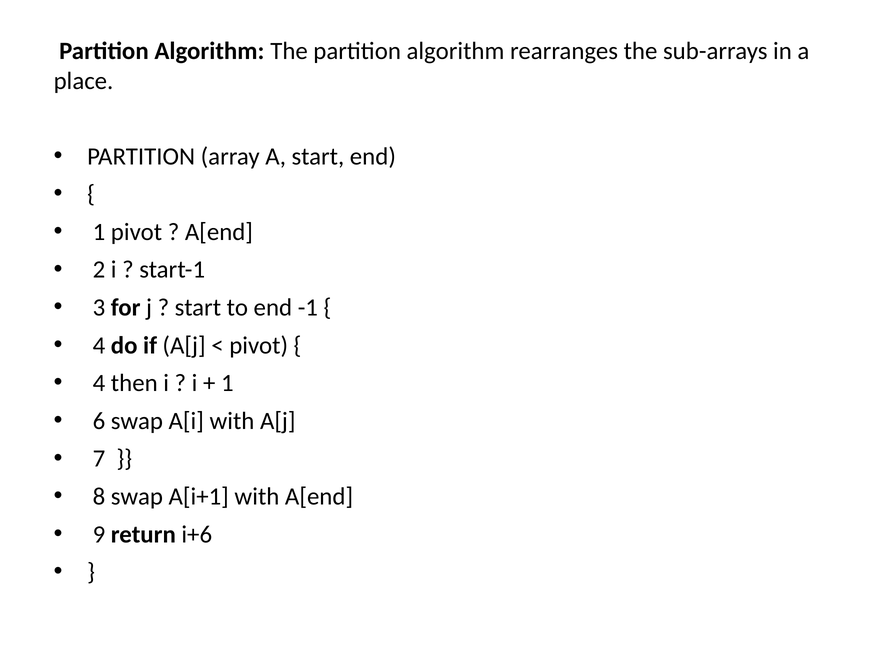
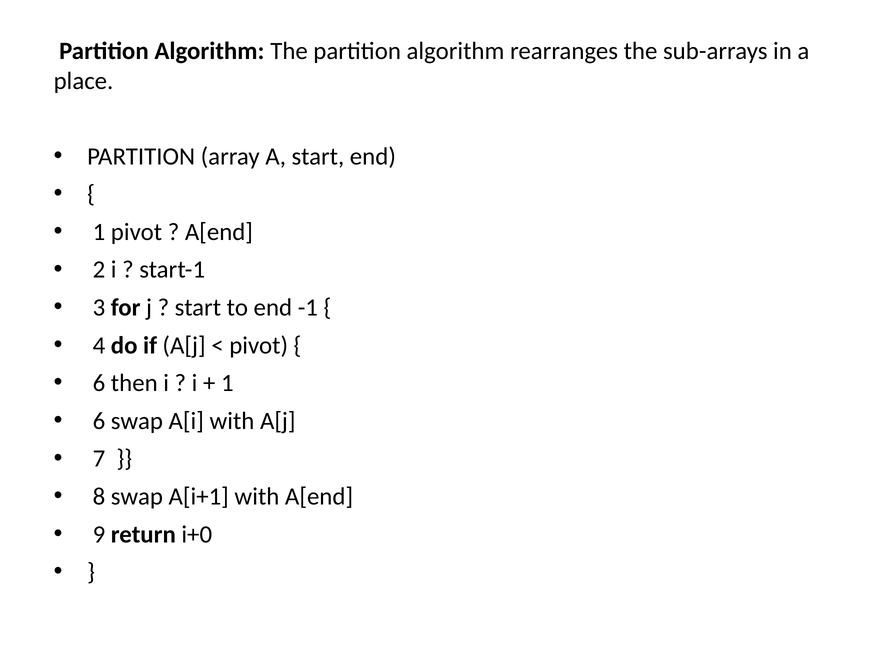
4 at (99, 383): 4 -> 6
i+6: i+6 -> i+0
